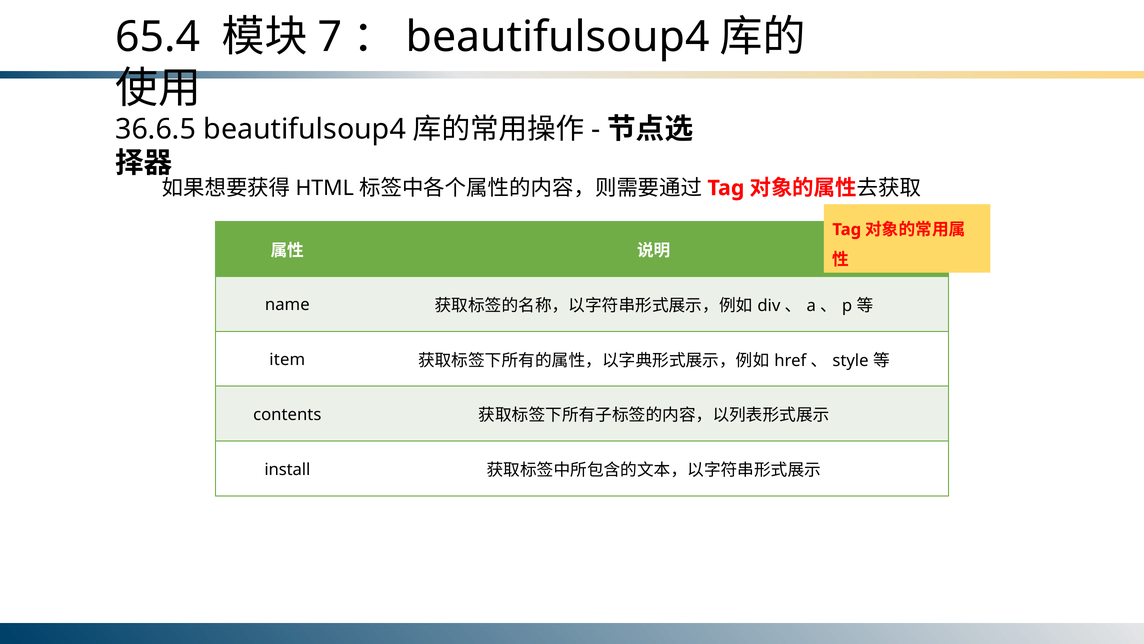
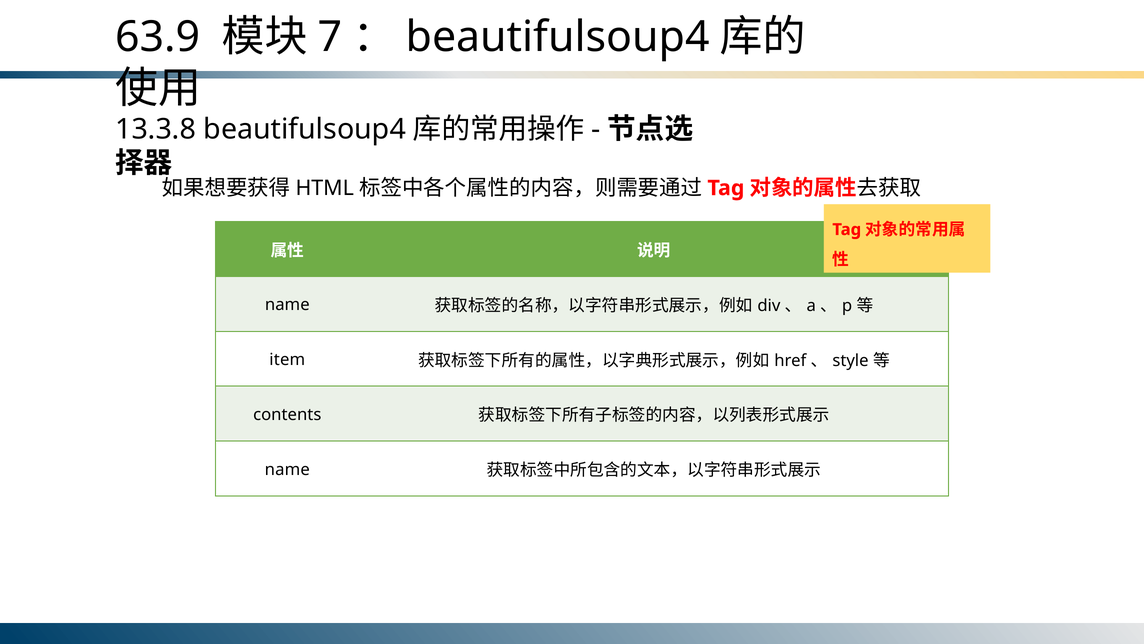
65.4: 65.4 -> 63.9
36.6.5: 36.6.5 -> 13.3.8
install at (287, 469): install -> name
